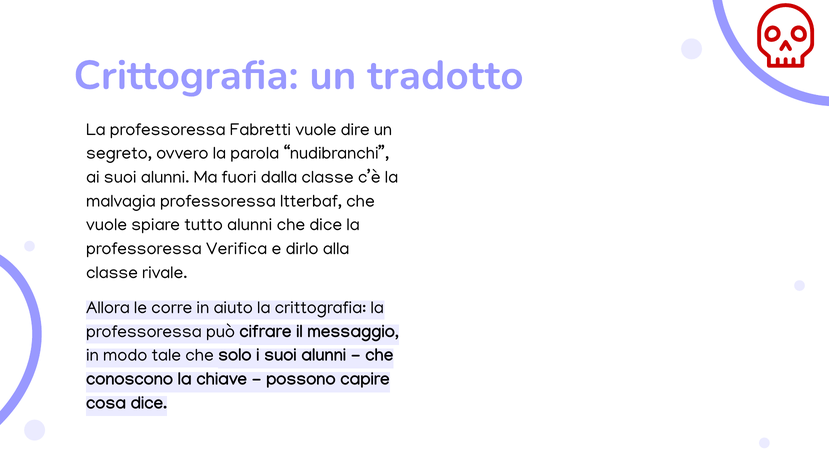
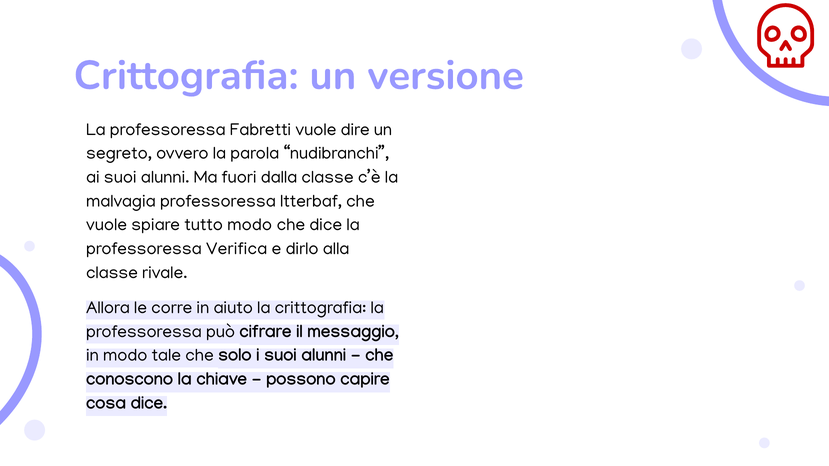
tradotto: tradotto -> versione
tutto alunni: alunni -> modo
